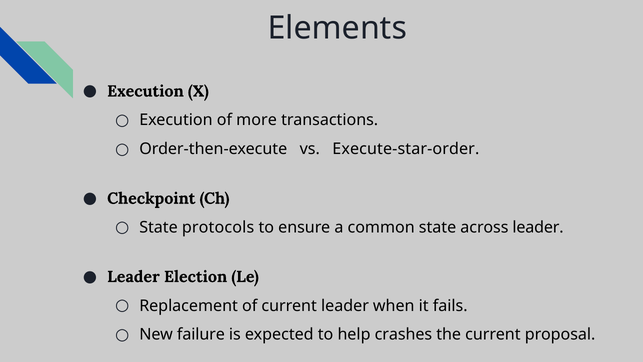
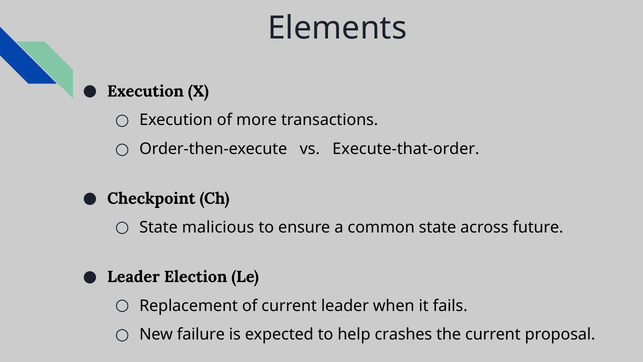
Execute-star-order: Execute-star-order -> Execute-that-order
protocols: protocols -> malicious
across leader: leader -> future
